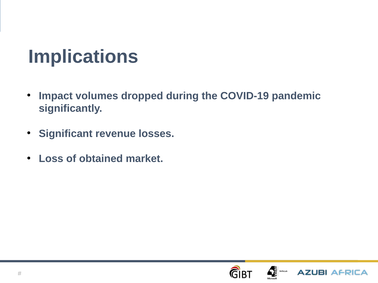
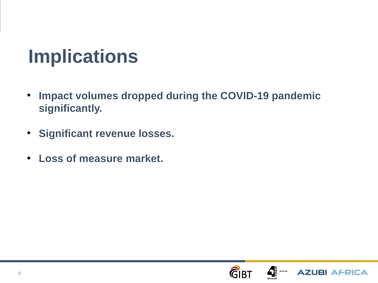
obtained: obtained -> measure
